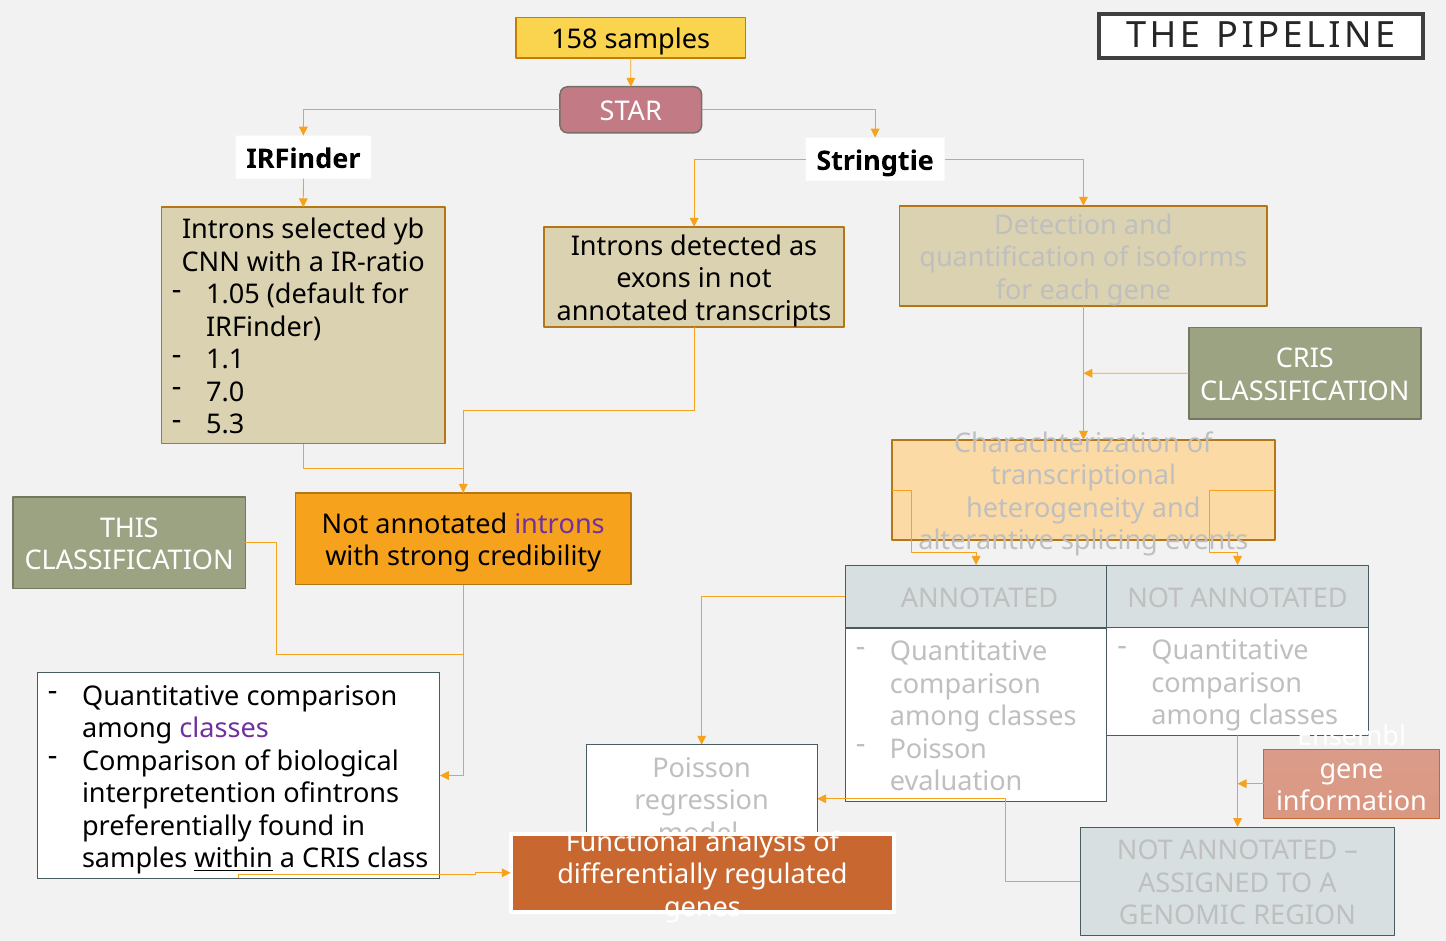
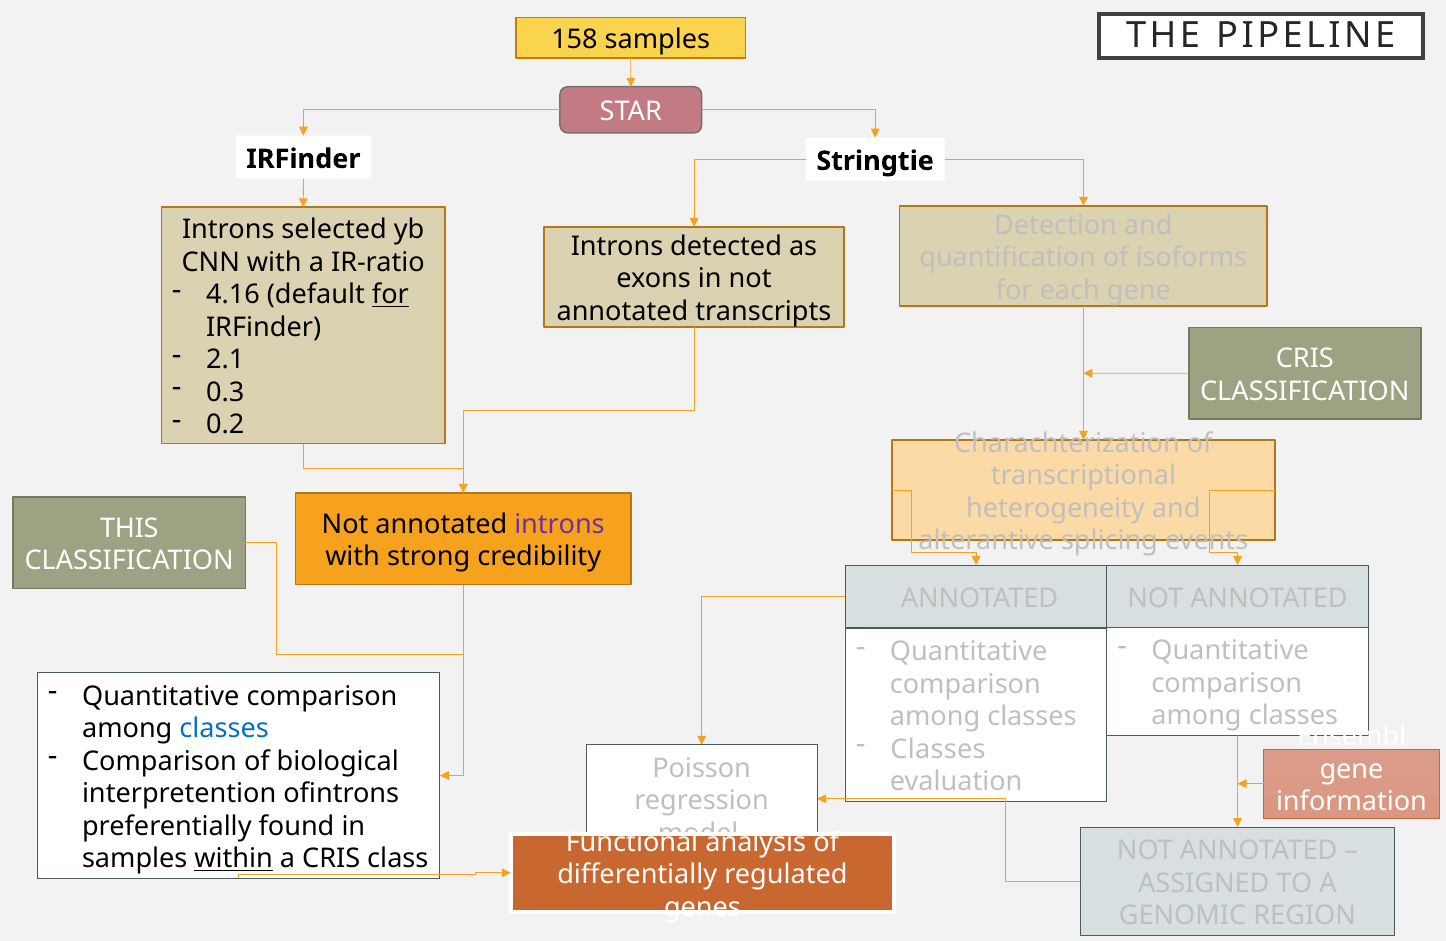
1.05: 1.05 -> 4.16
for at (390, 295) underline: none -> present
1.1: 1.1 -> 2.1
7.0: 7.0 -> 0.3
5.3: 5.3 -> 0.2
classes at (224, 729) colour: purple -> blue
Poisson at (938, 749): Poisson -> Classes
